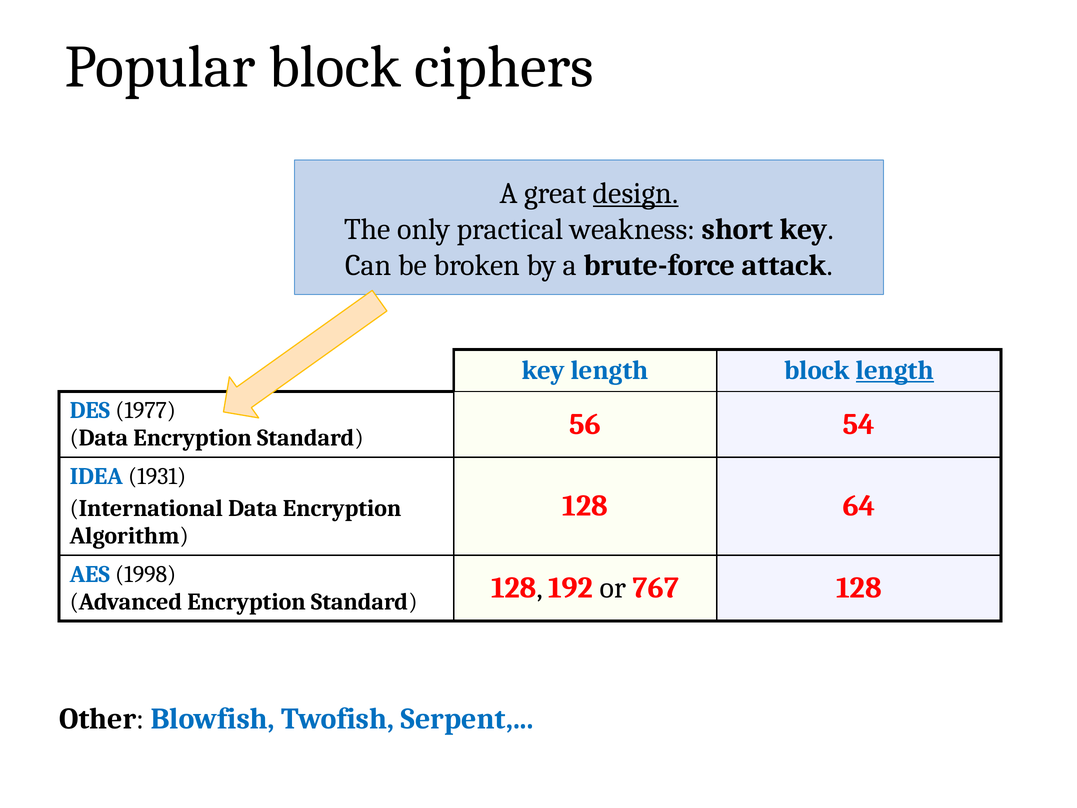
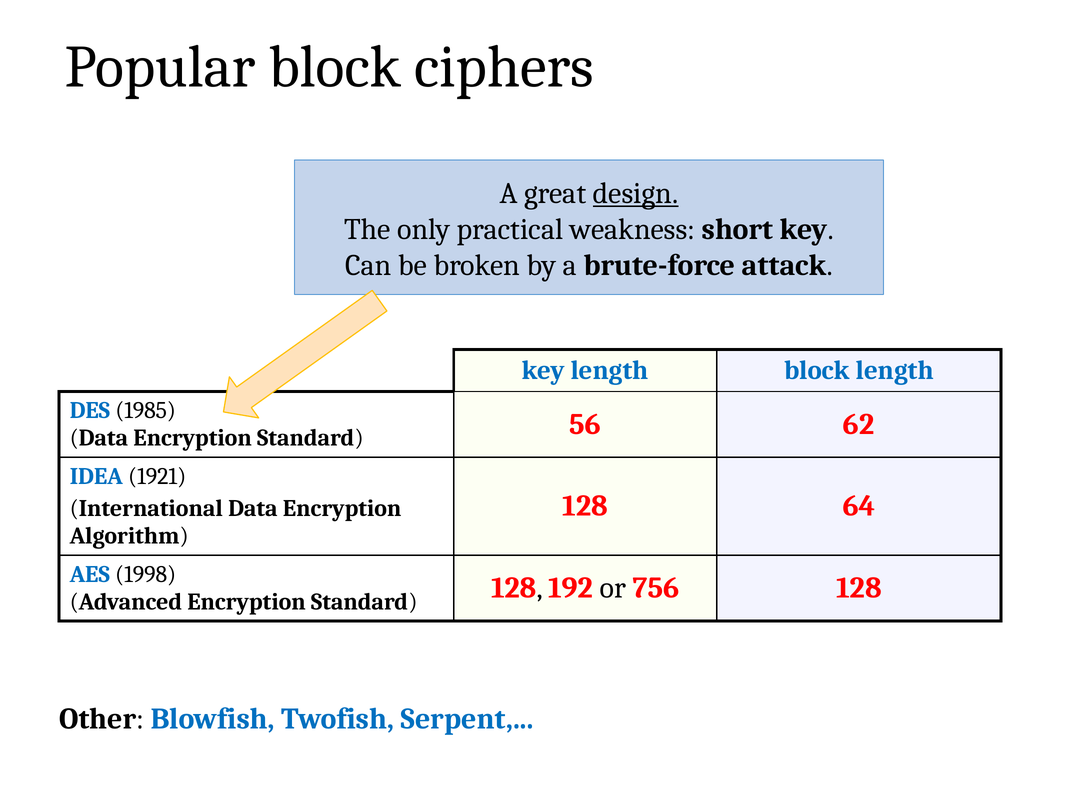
length at (895, 370) underline: present -> none
1977: 1977 -> 1985
54: 54 -> 62
1931: 1931 -> 1921
767: 767 -> 756
